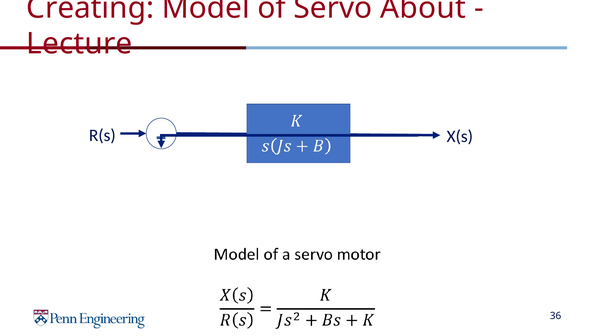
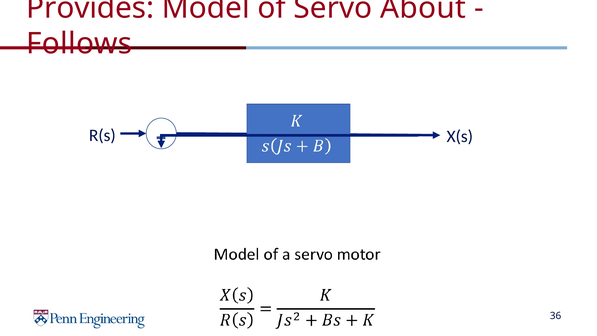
Creating: Creating -> Provides
Lecture: Lecture -> Follows
